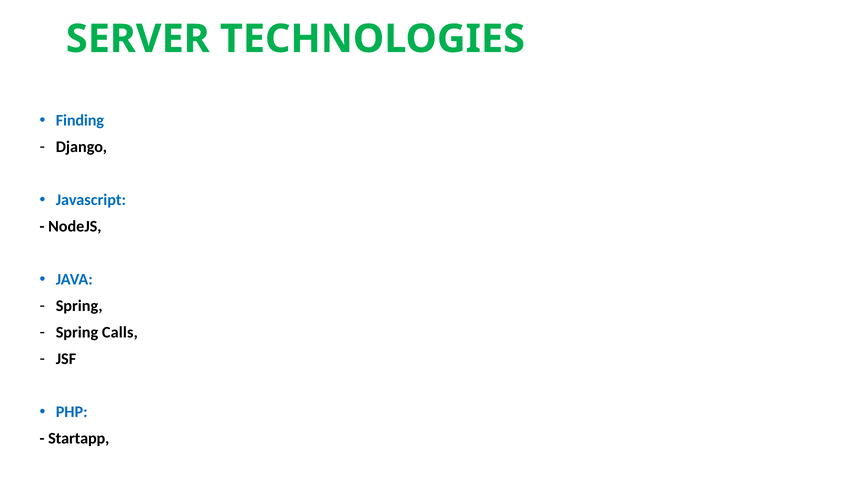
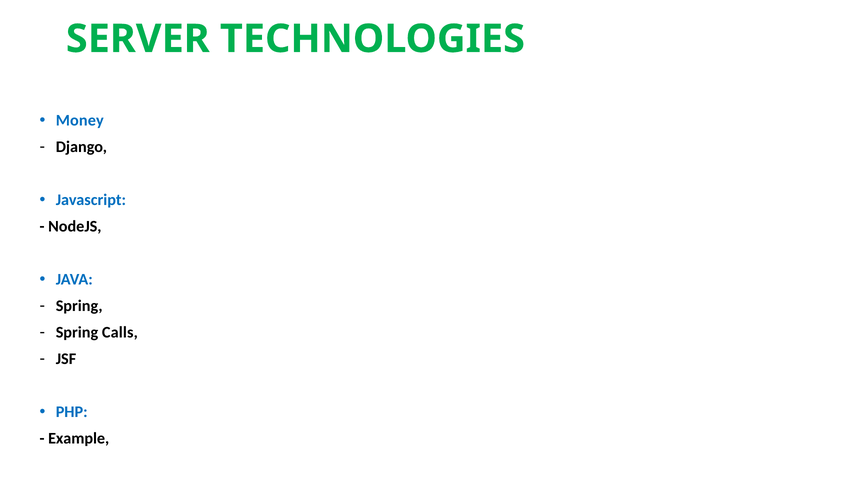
Finding: Finding -> Money
Startapp: Startapp -> Example
